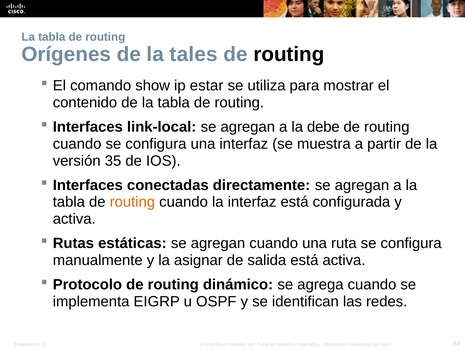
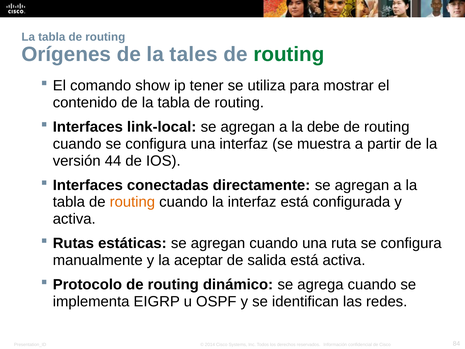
routing at (289, 54) colour: black -> green
estar: estar -> tener
35: 35 -> 44
asignar: asignar -> aceptar
